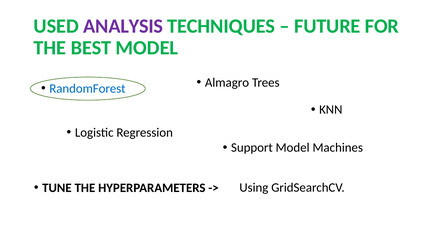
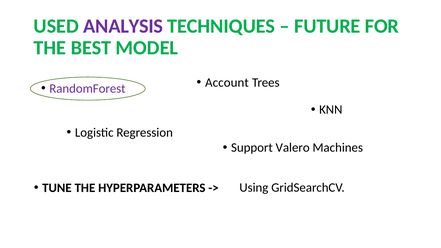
Almagro: Almagro -> Account
RandomForest colour: blue -> purple
Support Model: Model -> Valero
